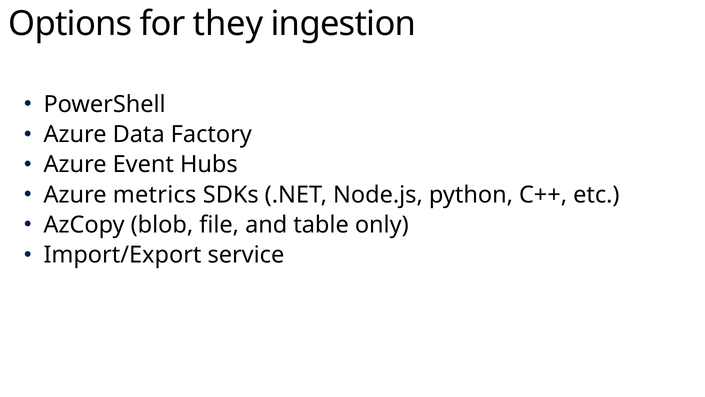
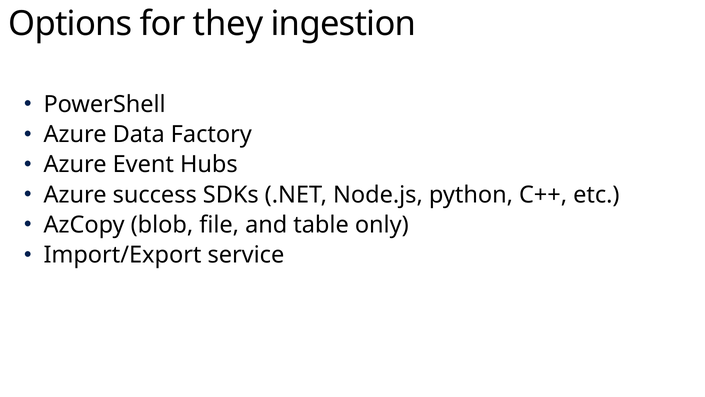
metrics: metrics -> success
